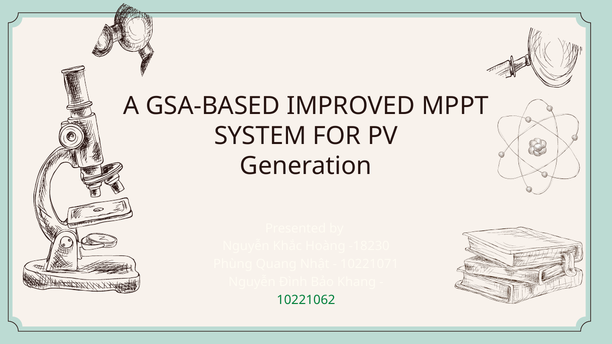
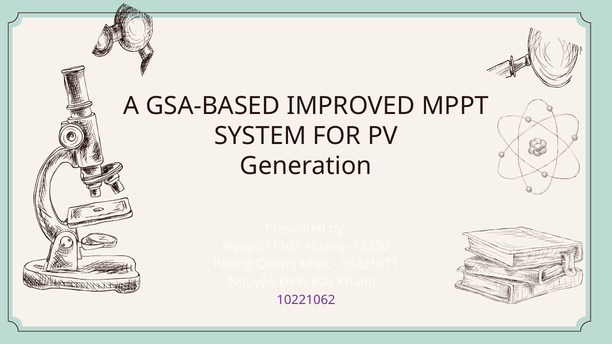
10221062 colour: green -> purple
